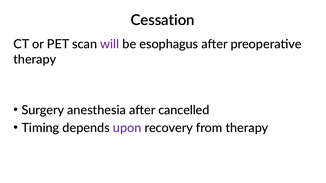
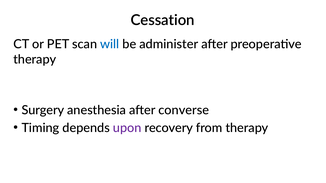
will colour: purple -> blue
esophagus: esophagus -> administer
cancelled: cancelled -> converse
